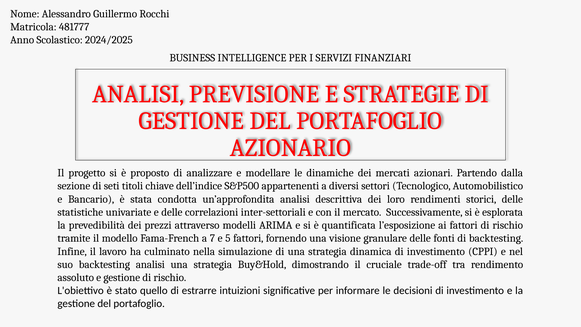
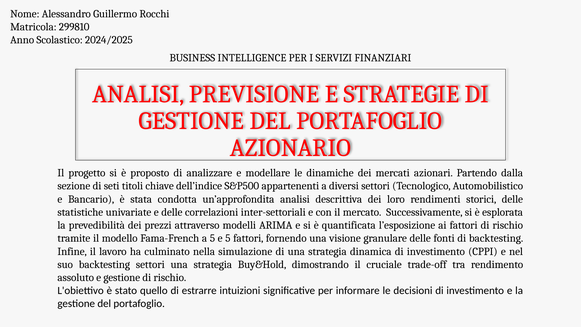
481777: 481777 -> 299810
a 7: 7 -> 5
backtesting analisi: analisi -> settori
